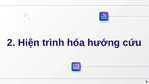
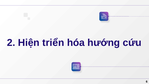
trình: trình -> triển
